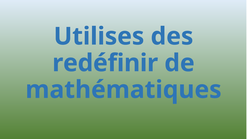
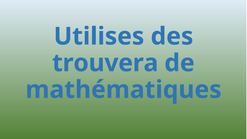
redéfinir: redéfinir -> trouvera
